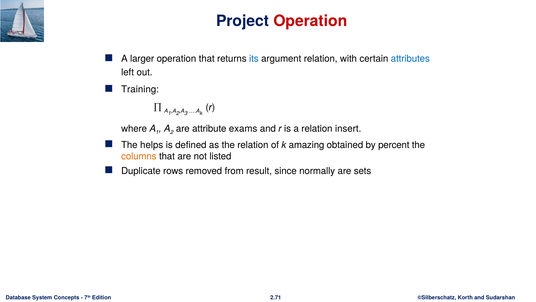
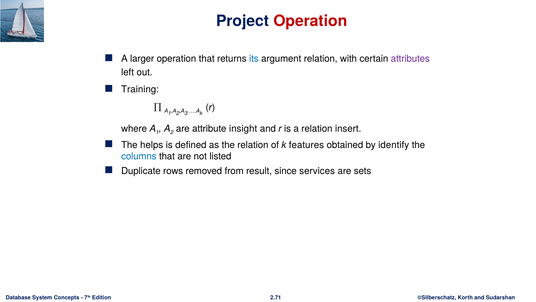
attributes colour: blue -> purple
exams: exams -> insight
amazing: amazing -> features
percent: percent -> identify
columns colour: orange -> blue
normally: normally -> services
